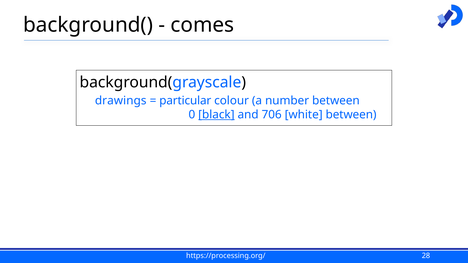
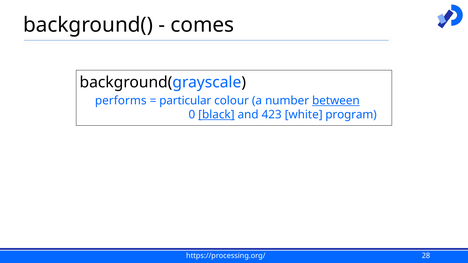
drawings: drawings -> performs
between at (336, 101) underline: none -> present
706: 706 -> 423
white between: between -> program
